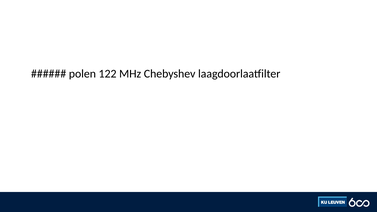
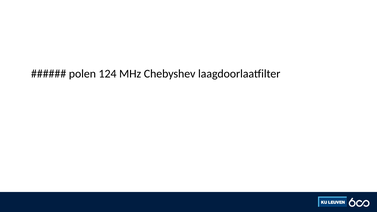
122: 122 -> 124
